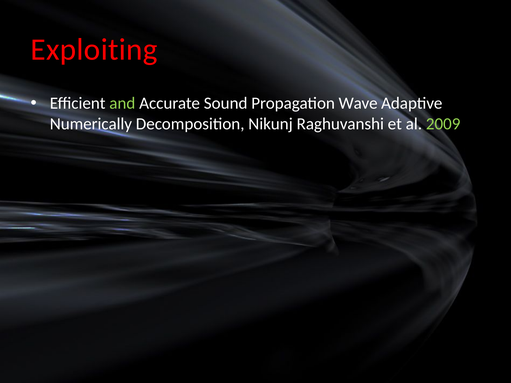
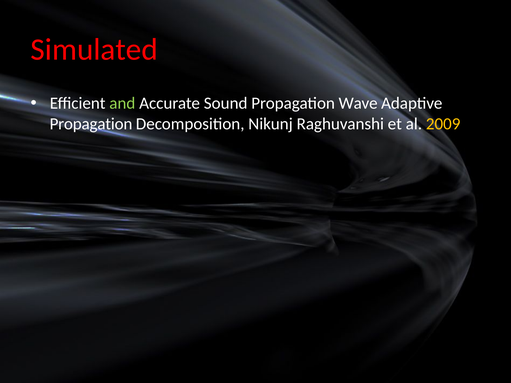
Exploiting: Exploiting -> Simulated
Numerically at (91, 124): Numerically -> Propagation
2009 colour: light green -> yellow
